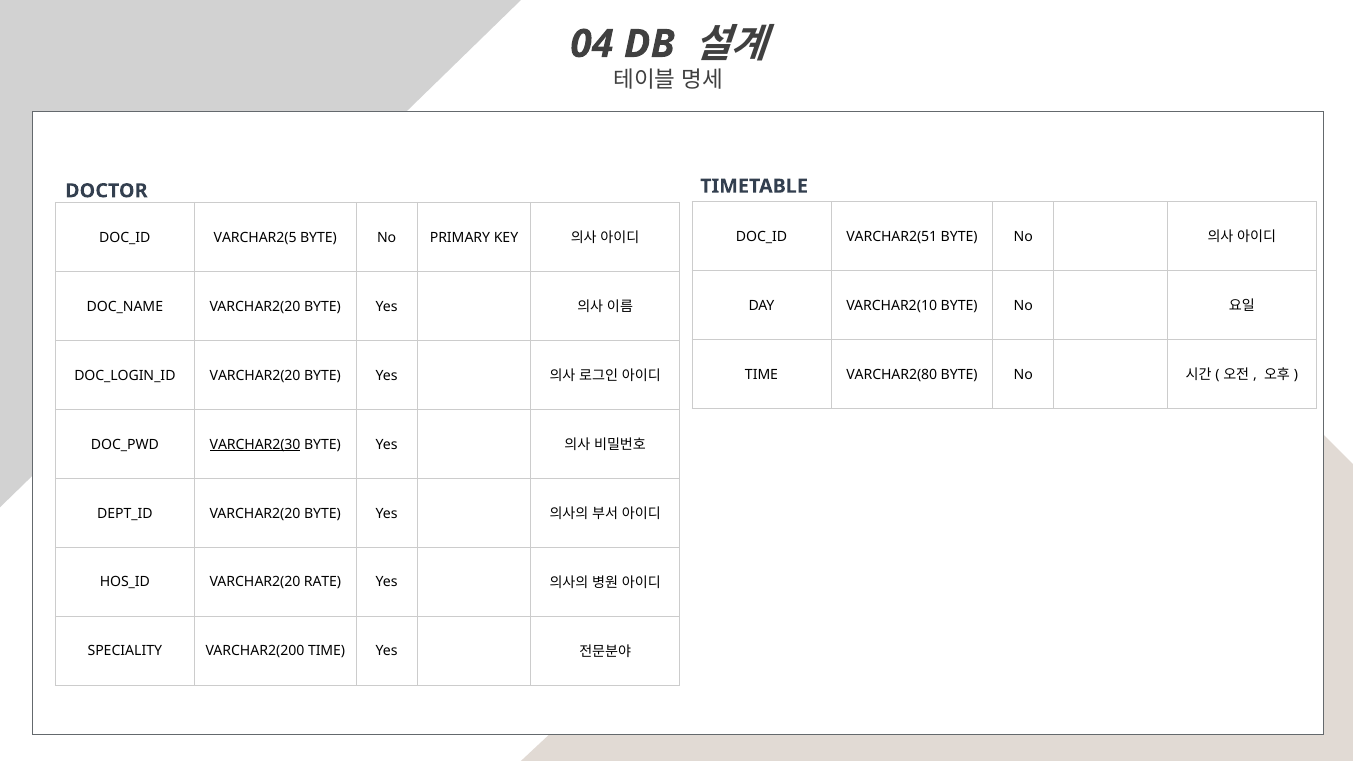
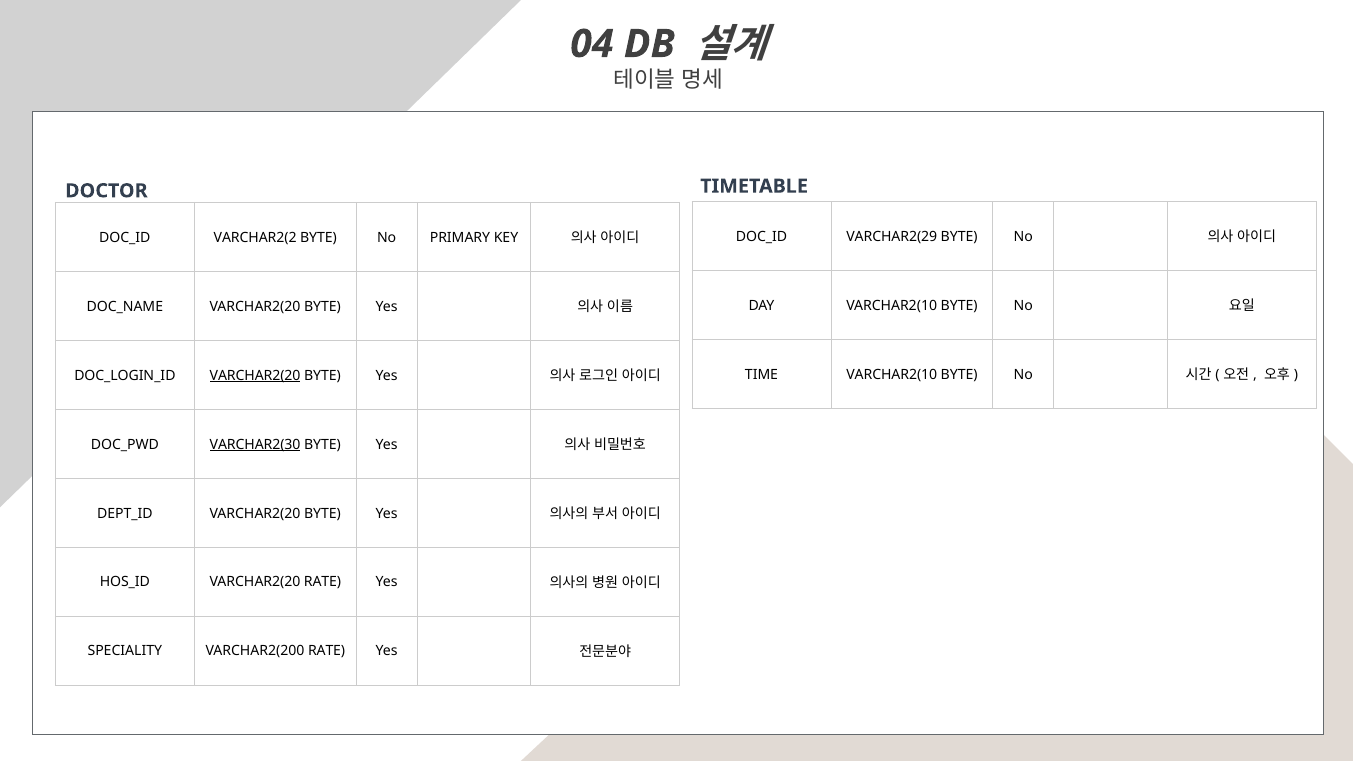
VARCHAR2(51: VARCHAR2(51 -> VARCHAR2(29
VARCHAR2(5: VARCHAR2(5 -> VARCHAR2(2
TIME VARCHAR2(80: VARCHAR2(80 -> VARCHAR2(10
VARCHAR2(20 at (255, 376) underline: none -> present
VARCHAR2(200 TIME: TIME -> RATE
